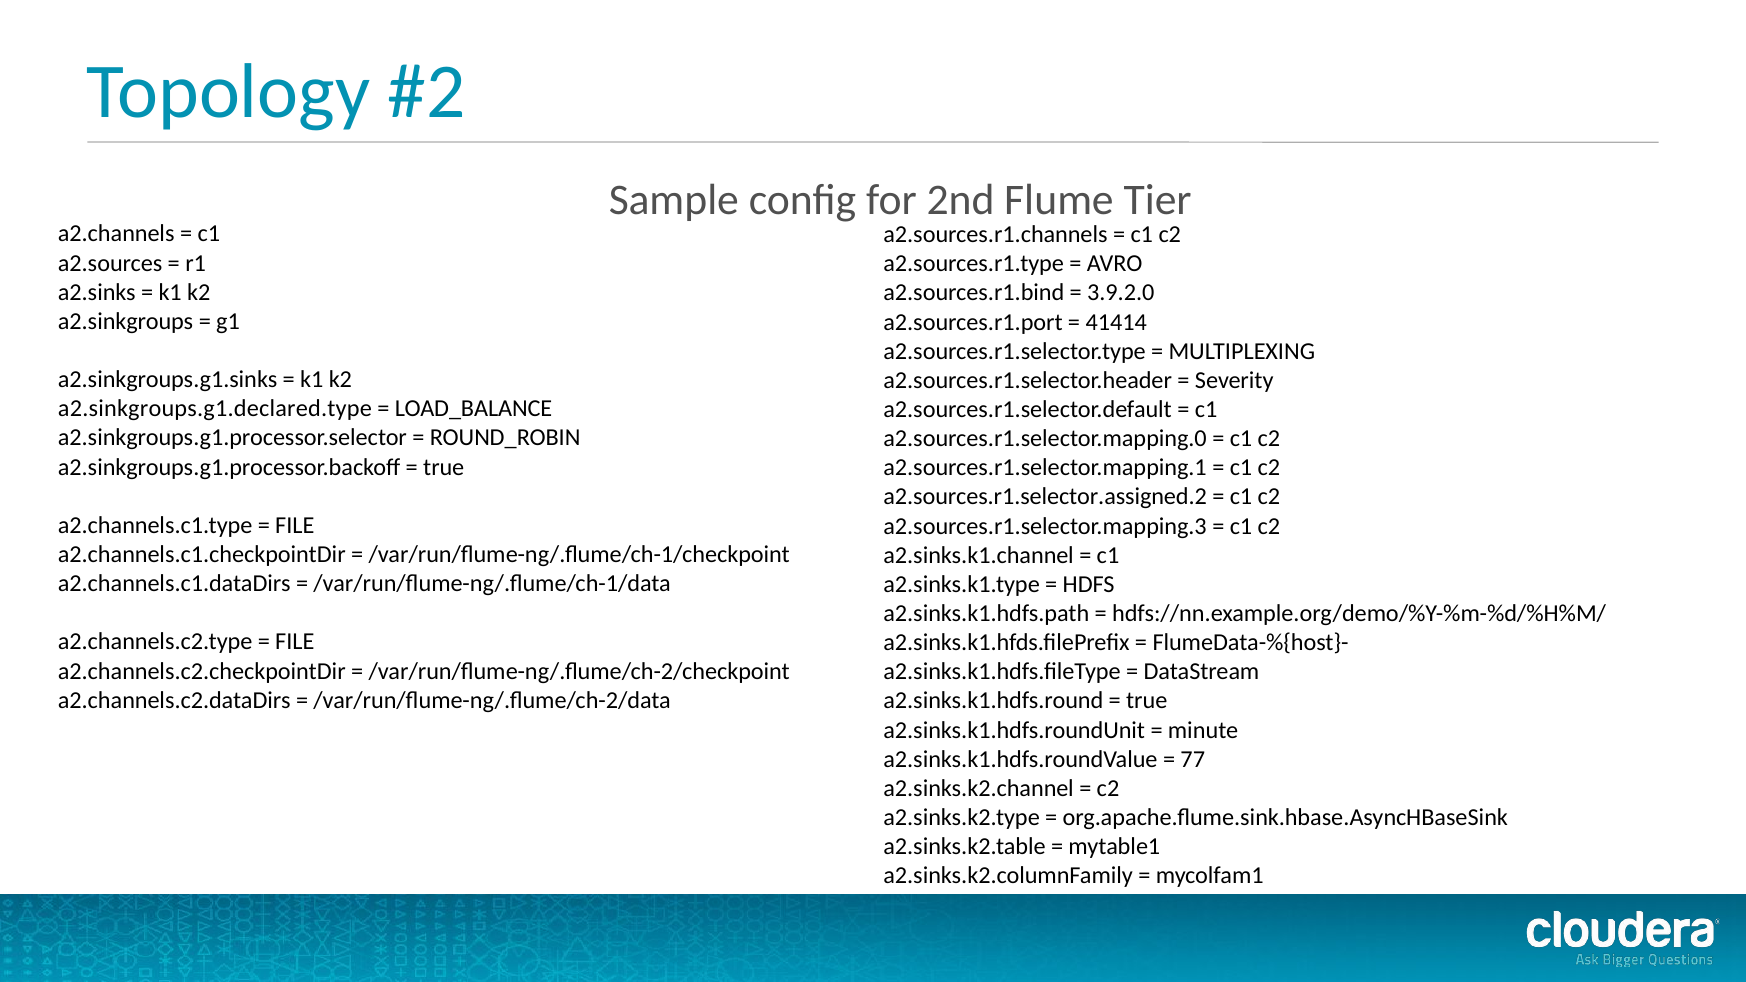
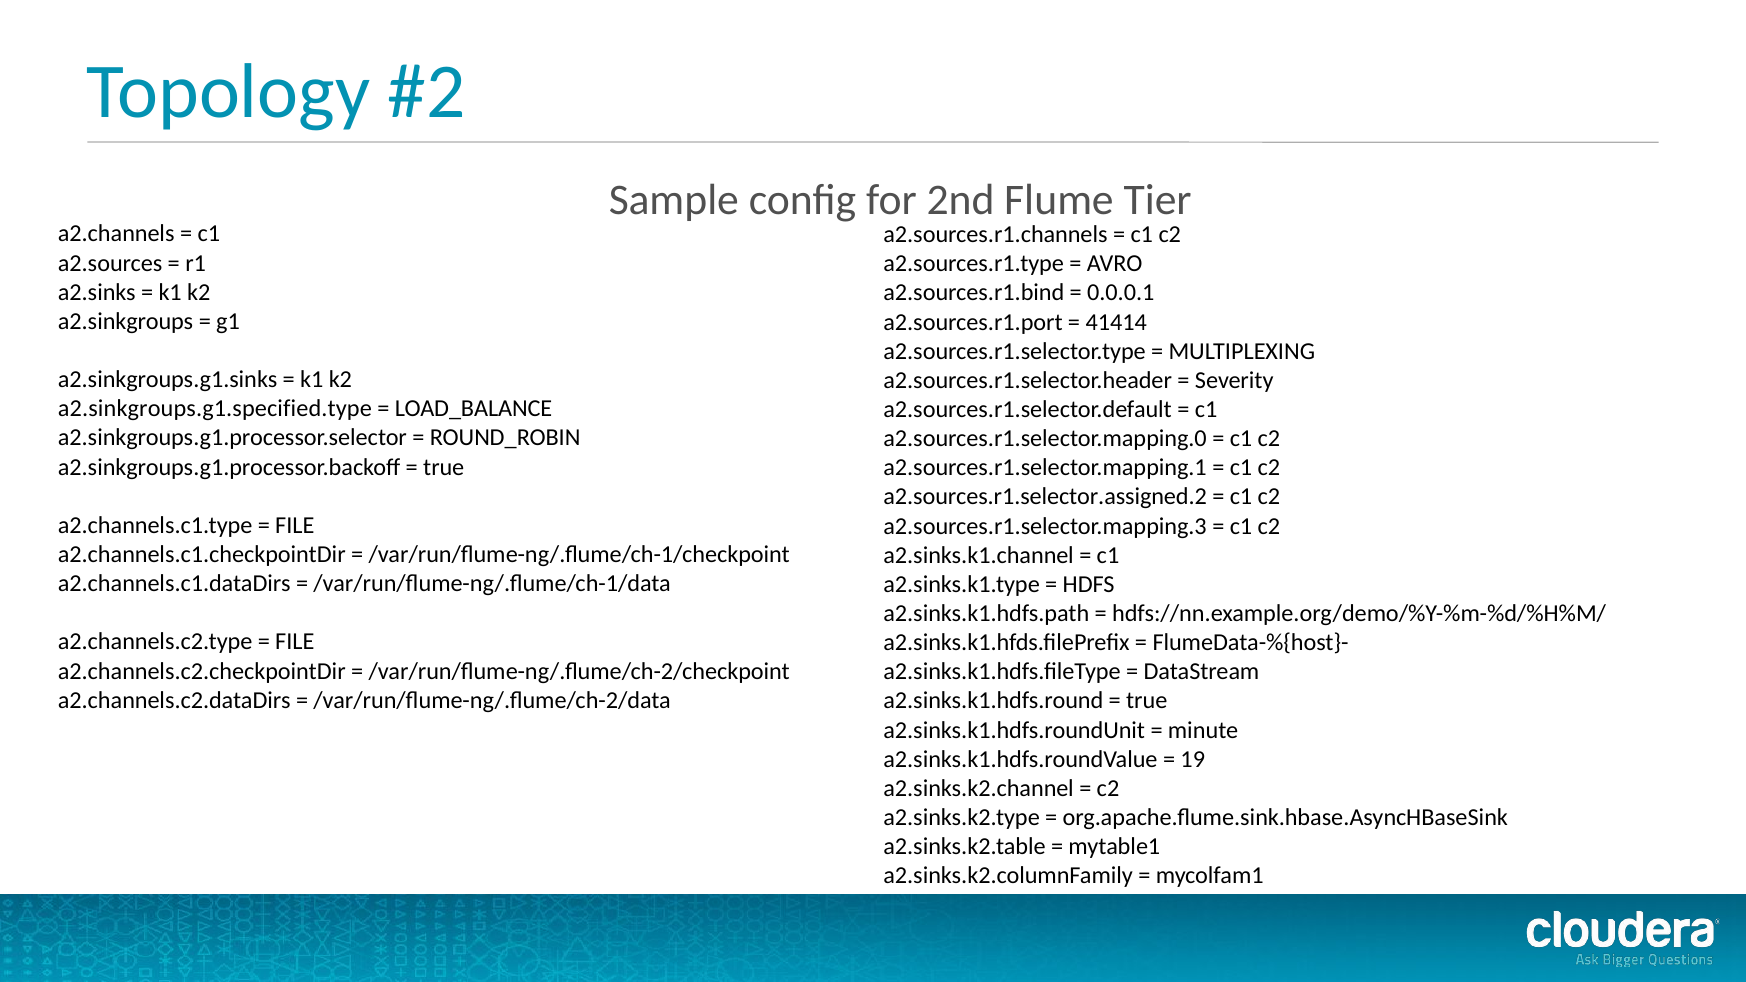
3.9.2.0: 3.9.2.0 -> 0.0.0.1
a2.sinkgroups.g1.declared.type: a2.sinkgroups.g1.declared.type -> a2.sinkgroups.g1.specified.type
77: 77 -> 19
